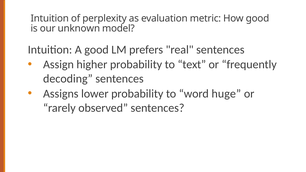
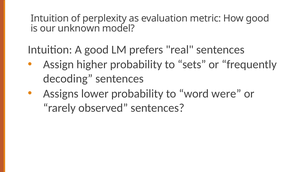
text: text -> sets
huge: huge -> were
